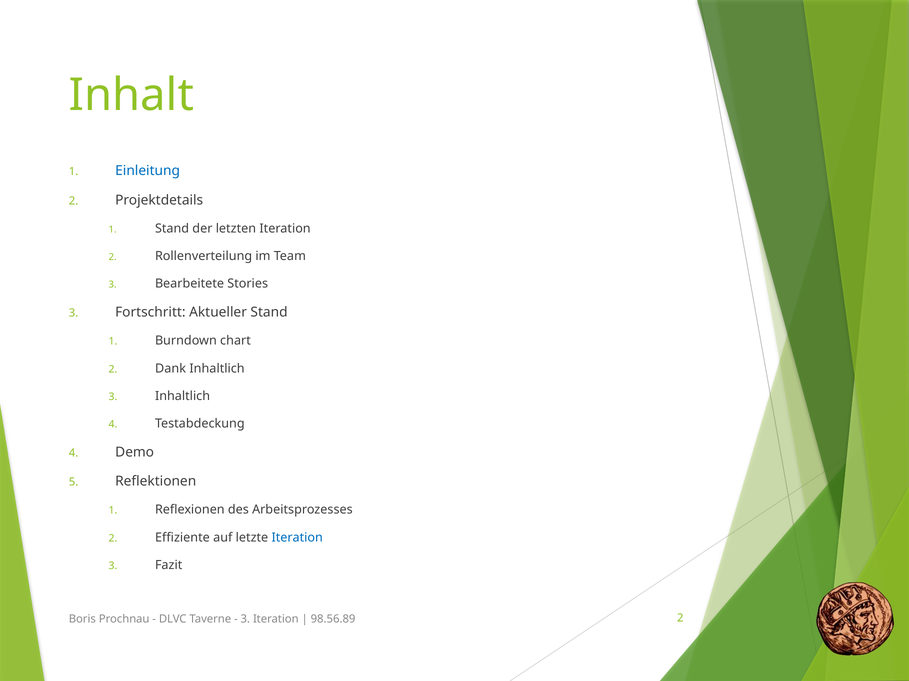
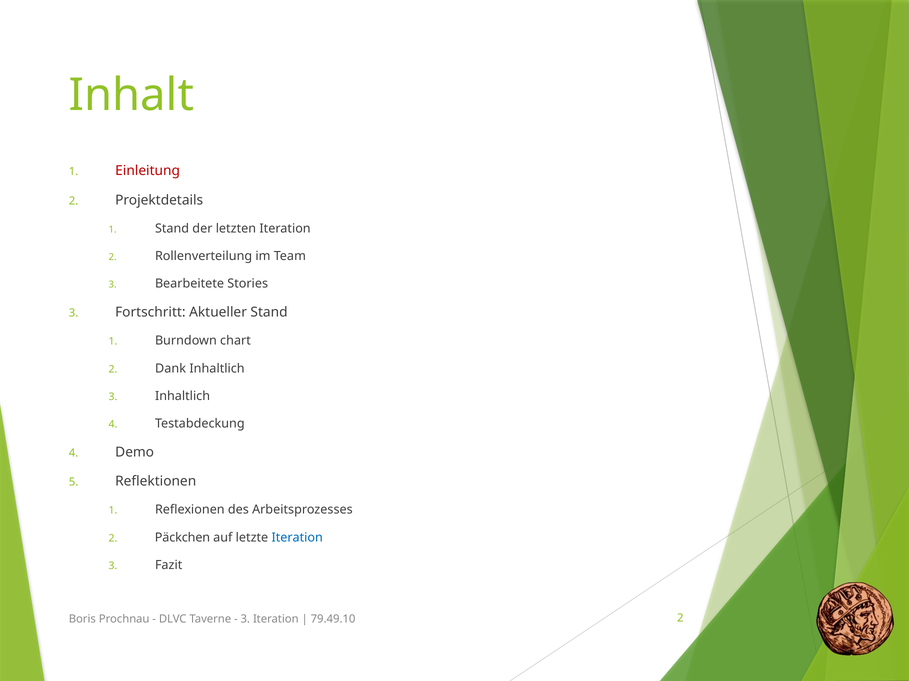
Einleitung colour: blue -> red
Effiziente: Effiziente -> Päckchen
98.56.89: 98.56.89 -> 79.49.10
